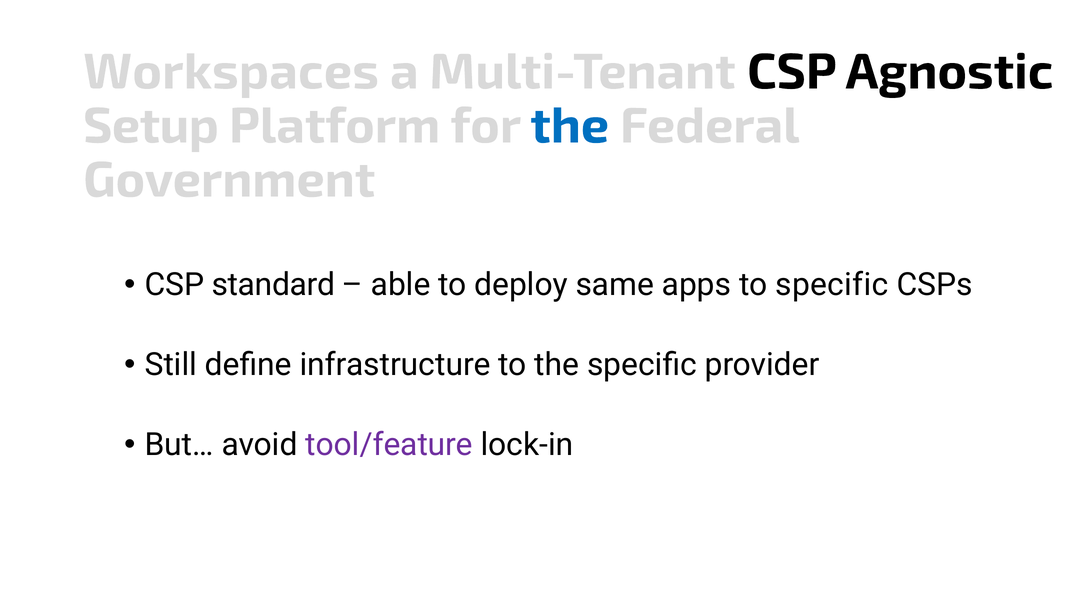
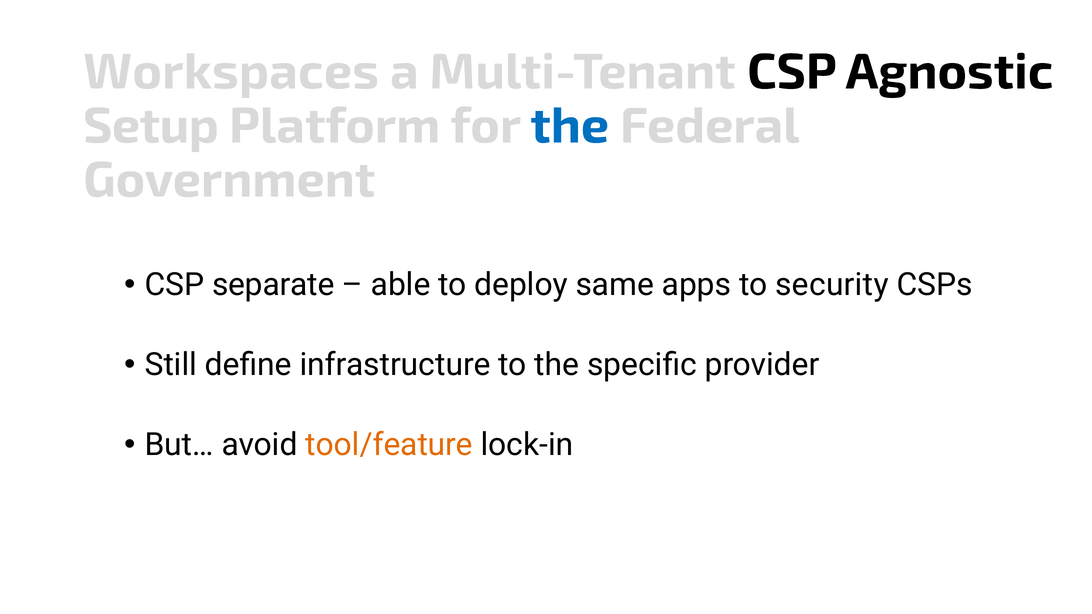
standard: standard -> separate
to specific: specific -> security
tool/feature colour: purple -> orange
